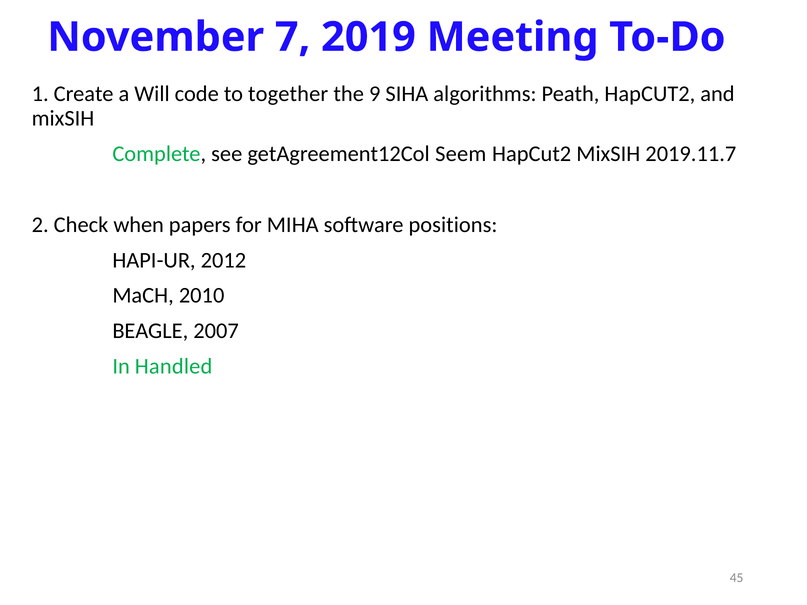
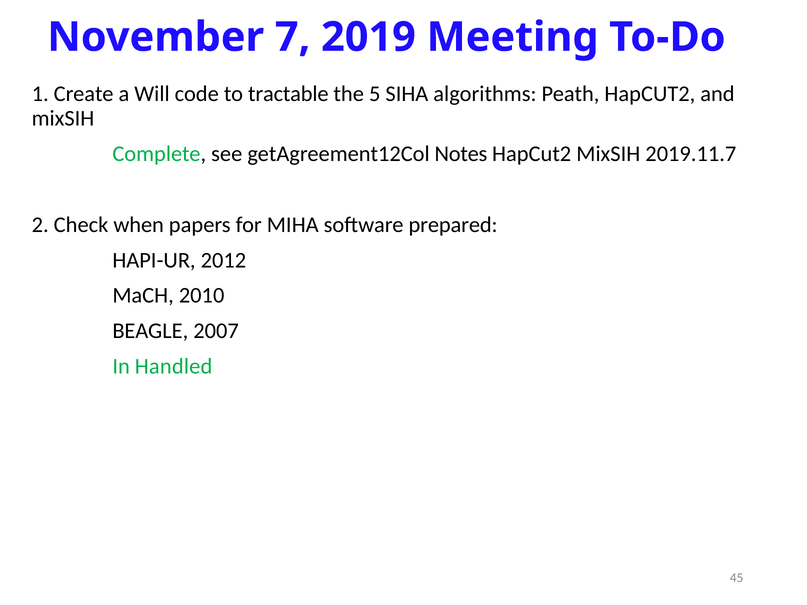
together: together -> tractable
9: 9 -> 5
Seem: Seem -> Notes
positions: positions -> prepared
